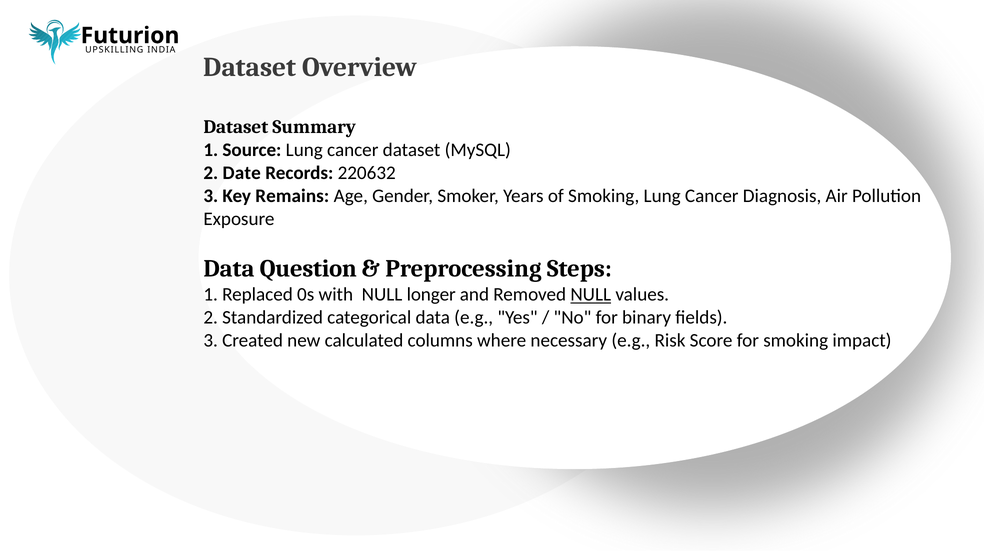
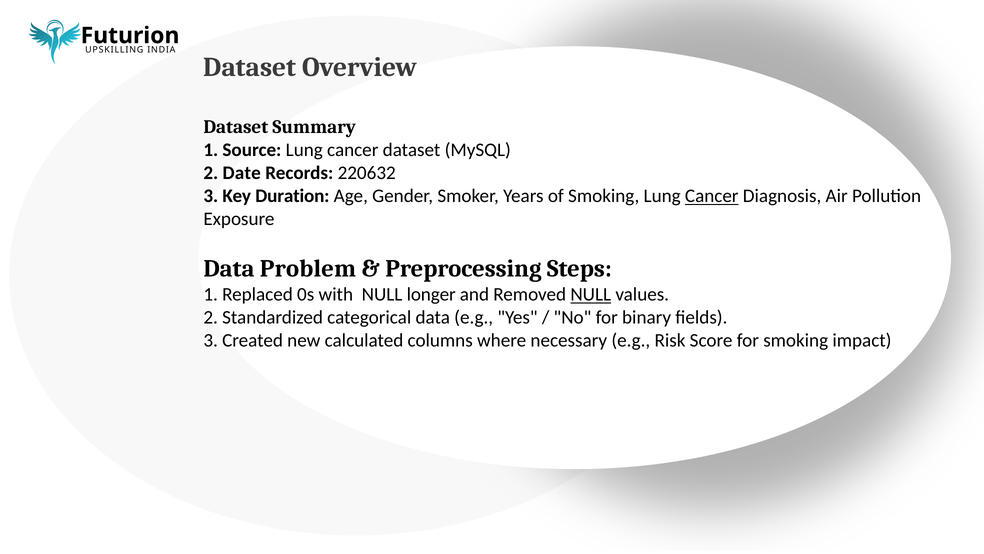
Remains: Remains -> Duration
Cancer at (712, 196) underline: none -> present
Question: Question -> Problem
